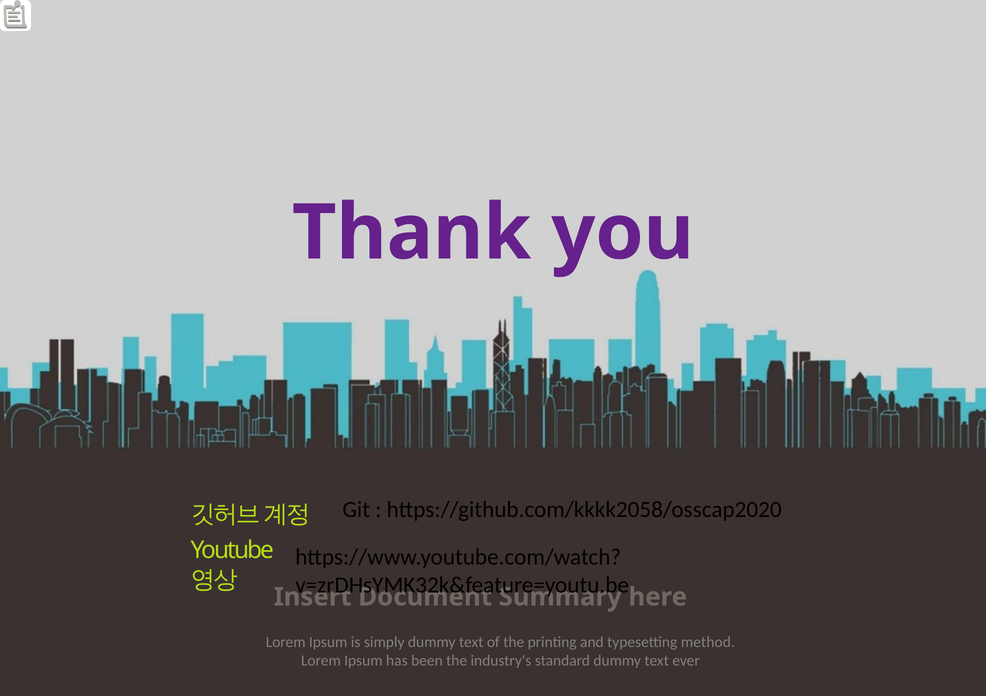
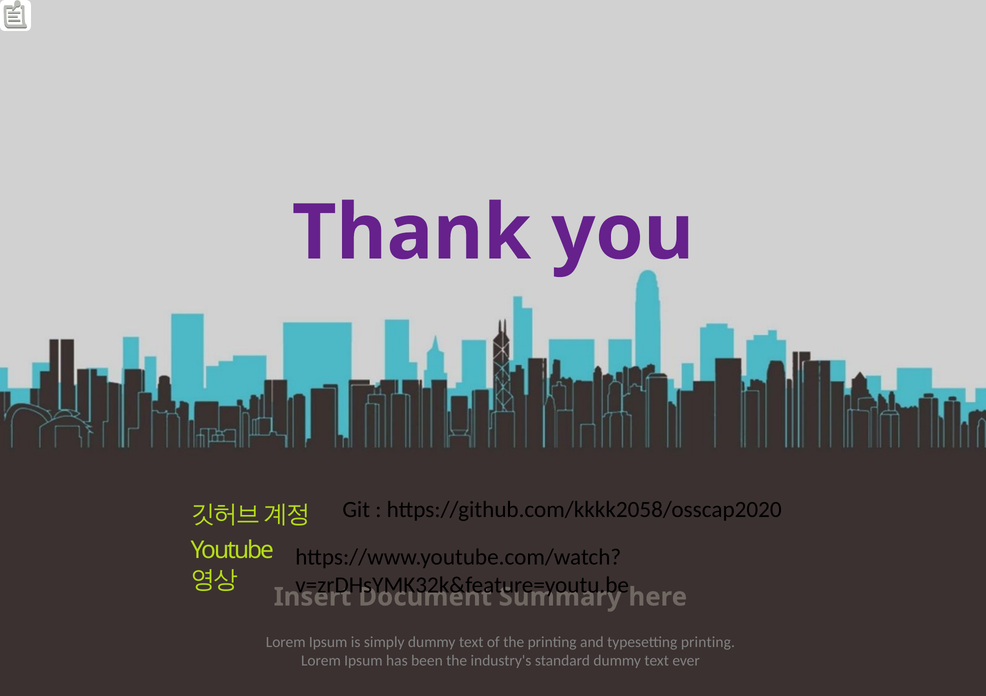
typesetting method: method -> printing
